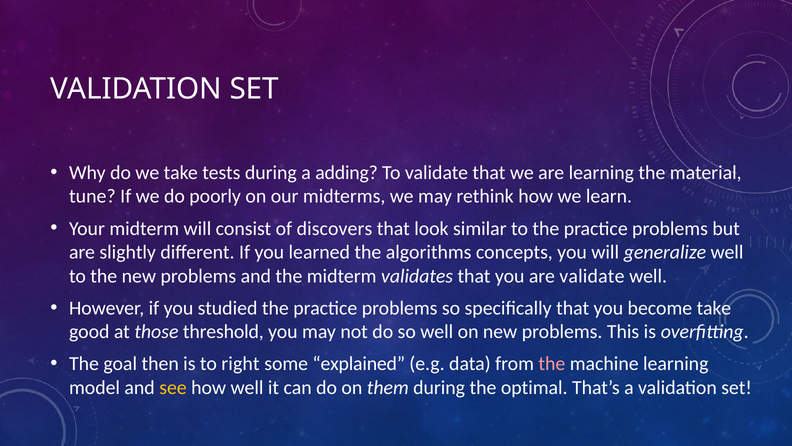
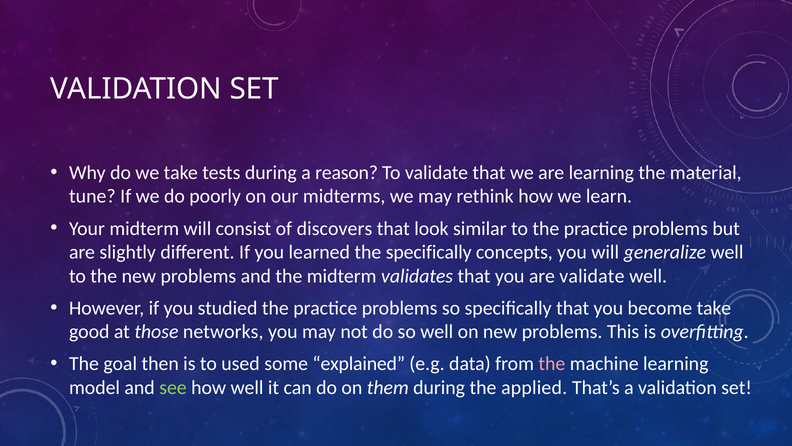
adding: adding -> reason
the algorithms: algorithms -> specifically
threshold: threshold -> networks
right: right -> used
see colour: yellow -> light green
optimal: optimal -> applied
